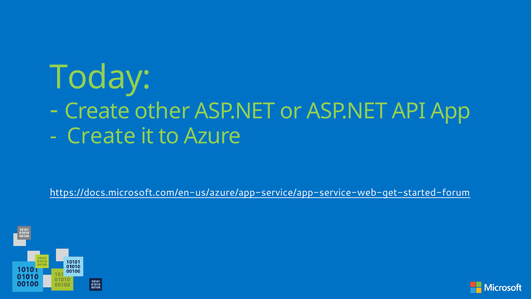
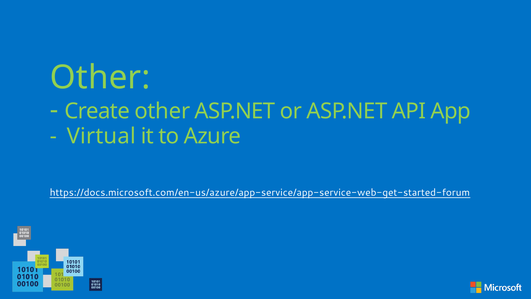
Today at (100, 77): Today -> Other
Create at (101, 136): Create -> Virtual
